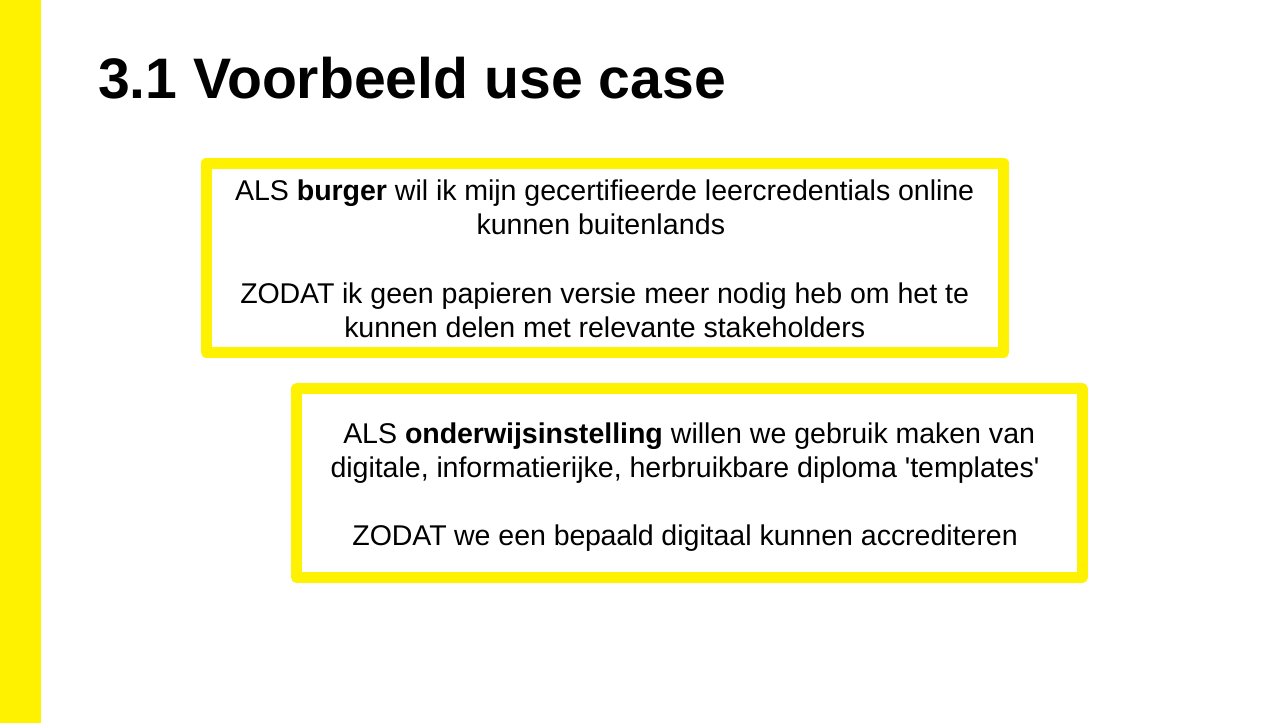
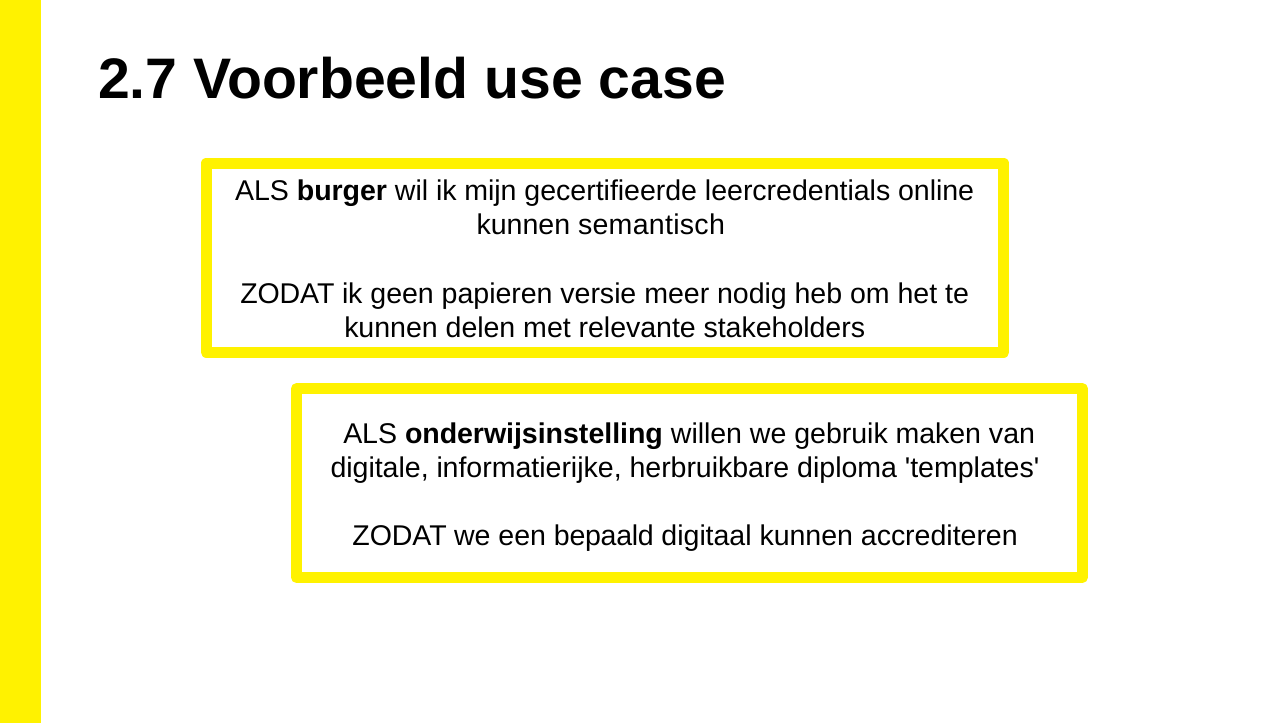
3.1: 3.1 -> 2.7
buitenlands: buitenlands -> semantisch
